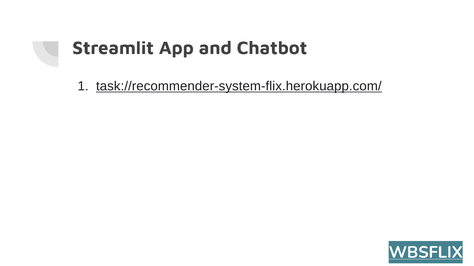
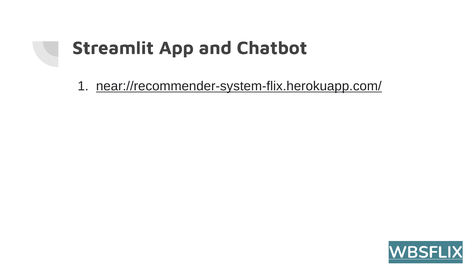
task://recommender-system-flix.herokuapp.com/: task://recommender-system-flix.herokuapp.com/ -> near://recommender-system-flix.herokuapp.com/
